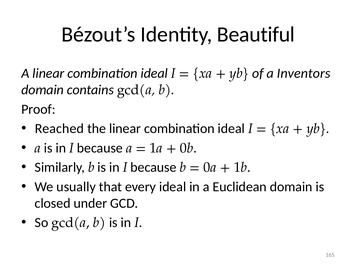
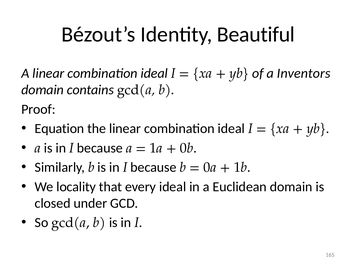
Reached: Reached -> Equation
usually: usually -> locality
